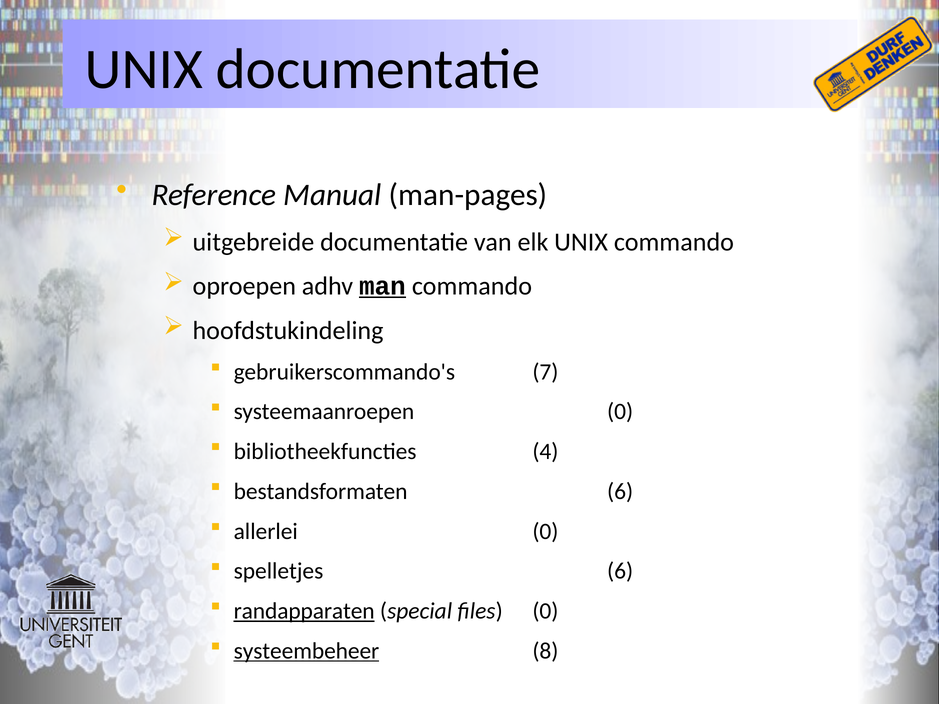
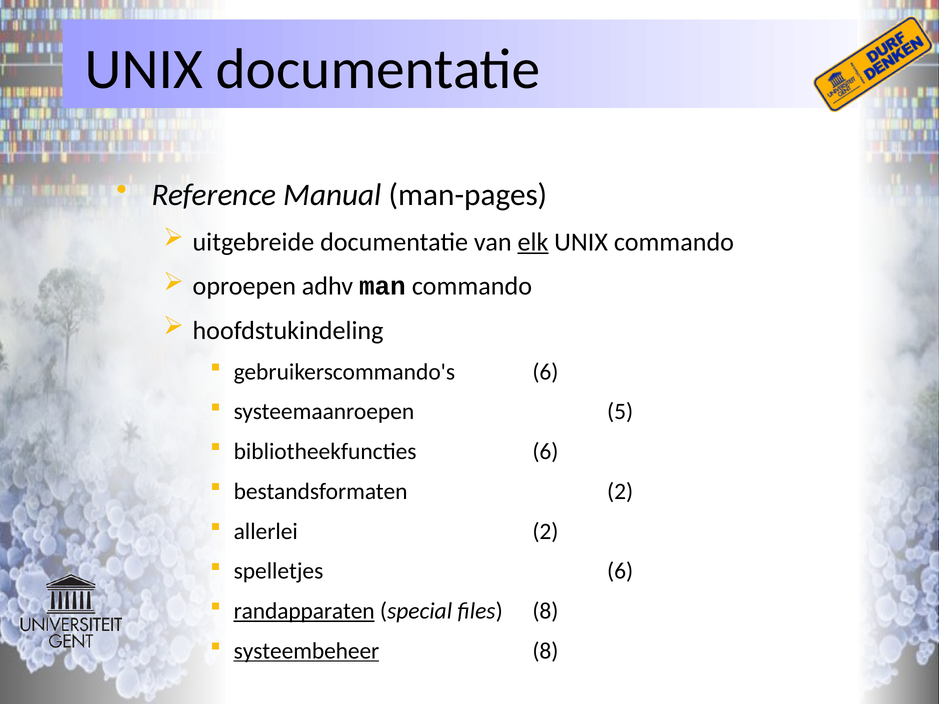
elk underline: none -> present
man underline: present -> none
gebruikerscommando's 7: 7 -> 6
systeemaanroepen 0: 0 -> 5
bibliotheekfuncties 4: 4 -> 6
bestandsformaten 6: 6 -> 2
allerlei 0: 0 -> 2
files 0: 0 -> 8
